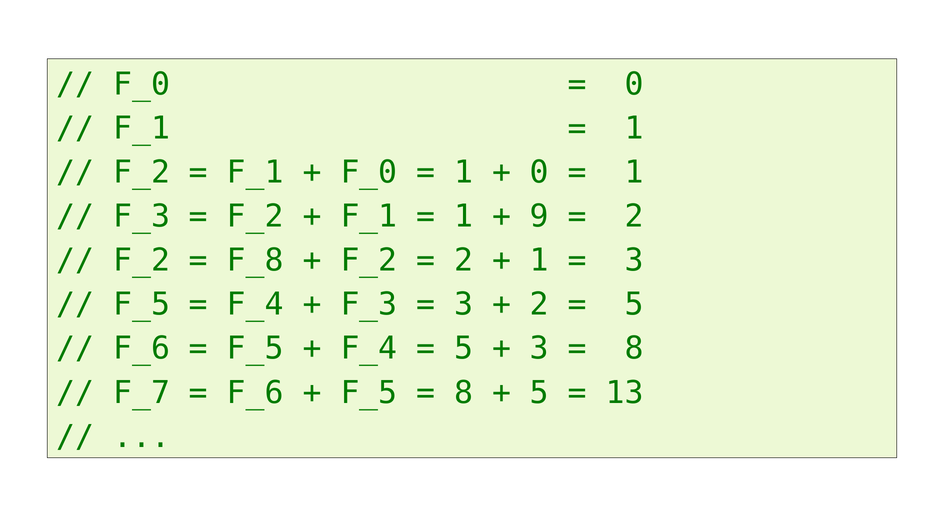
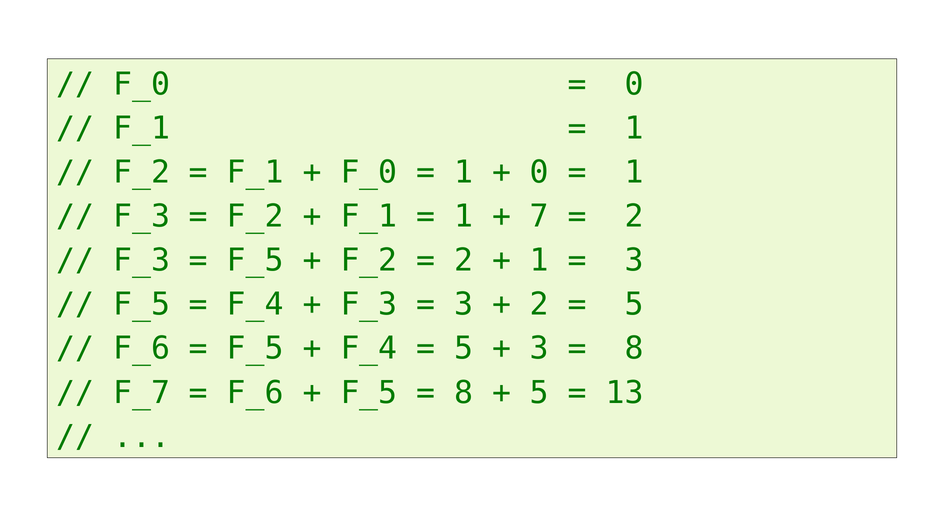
9: 9 -> 7
F_2 at (142, 261): F_2 -> F_3
F_8 at (255, 261): F_8 -> F_5
